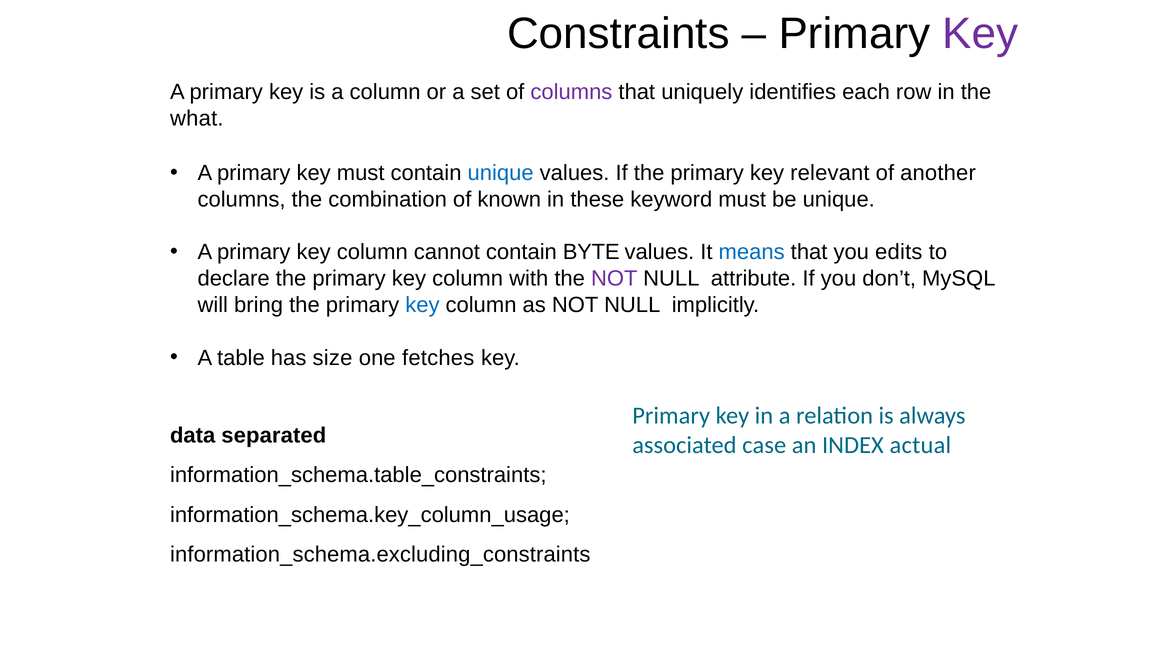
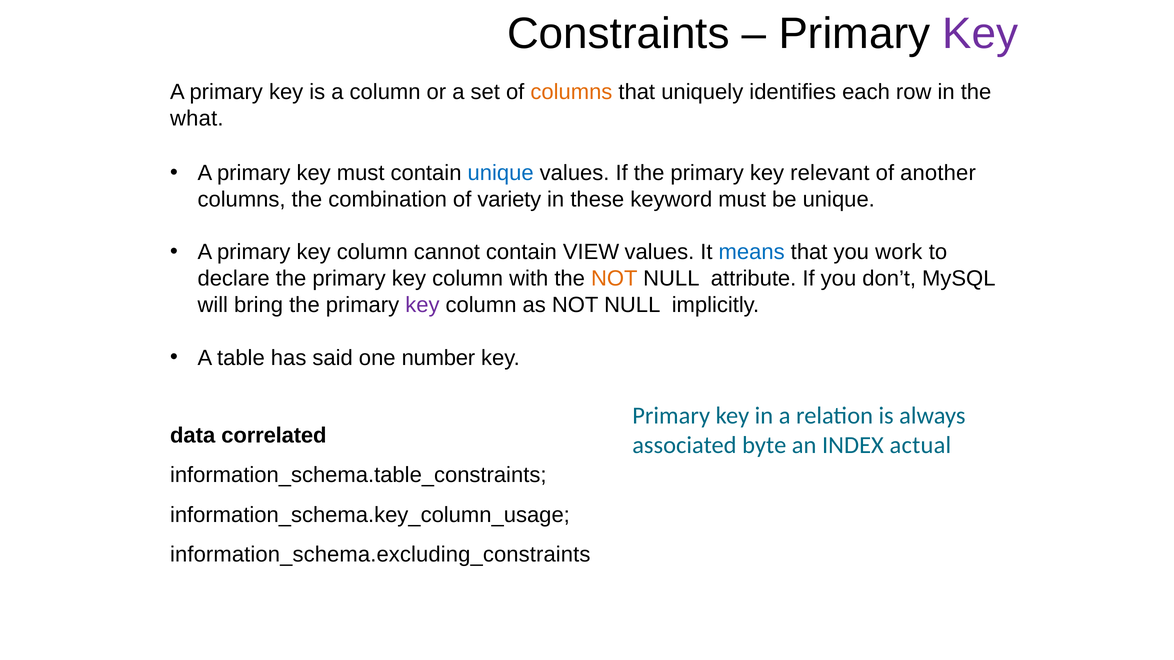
columns at (571, 92) colour: purple -> orange
known: known -> variety
BYTE: BYTE -> VIEW
edits: edits -> work
NOT at (614, 279) colour: purple -> orange
key at (422, 305) colour: blue -> purple
size: size -> said
fetches: fetches -> number
separated: separated -> correlated
case: case -> byte
